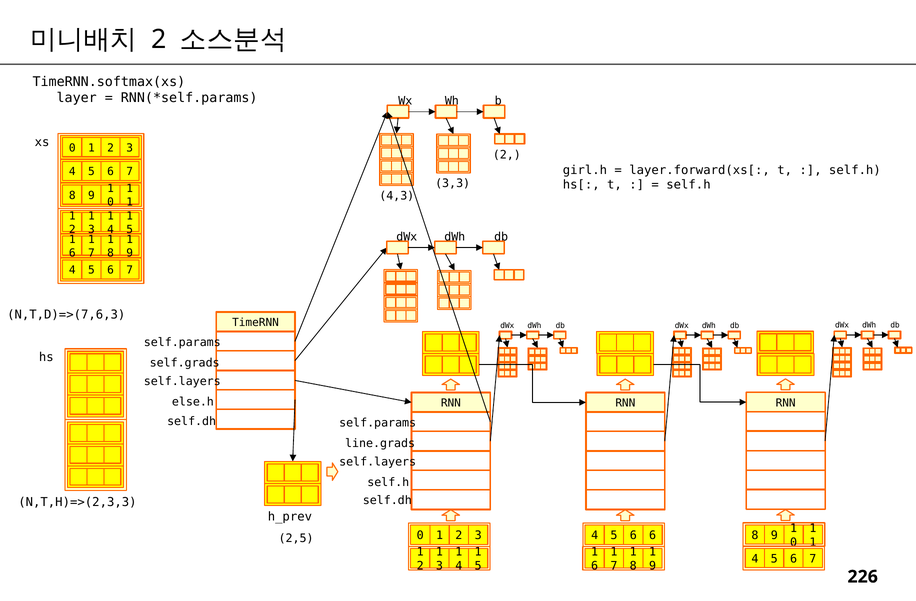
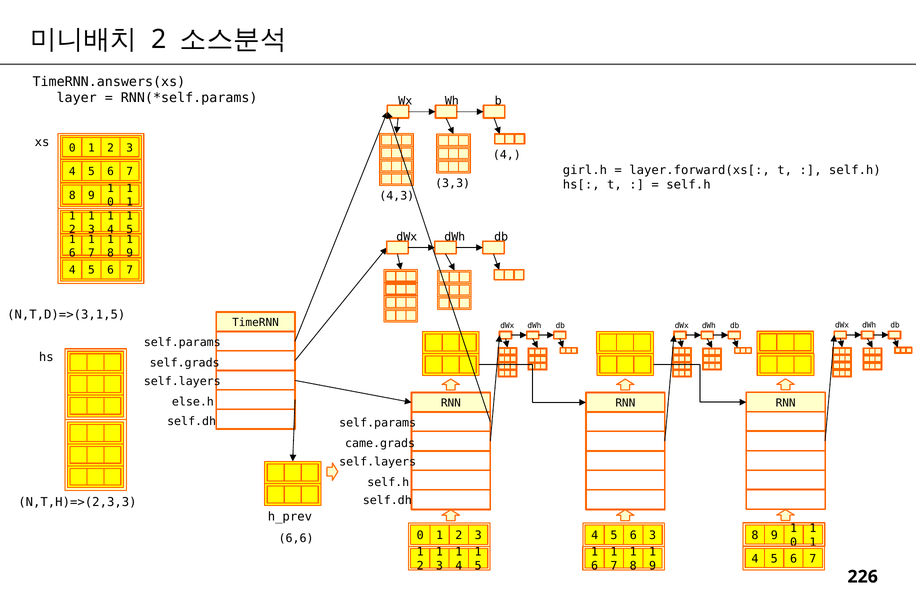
TimeRNN.softmax(xs: TimeRNN.softmax(xs -> TimeRNN.answers(xs
2 at (507, 155): 2 -> 4
N,T,D)=>(7,6,3: N,T,D)=>(7,6,3 -> N,T,D)=>(3,1,5
line.grads: line.grads -> came.grads
6 6: 6 -> 3
2,5: 2,5 -> 6,6
